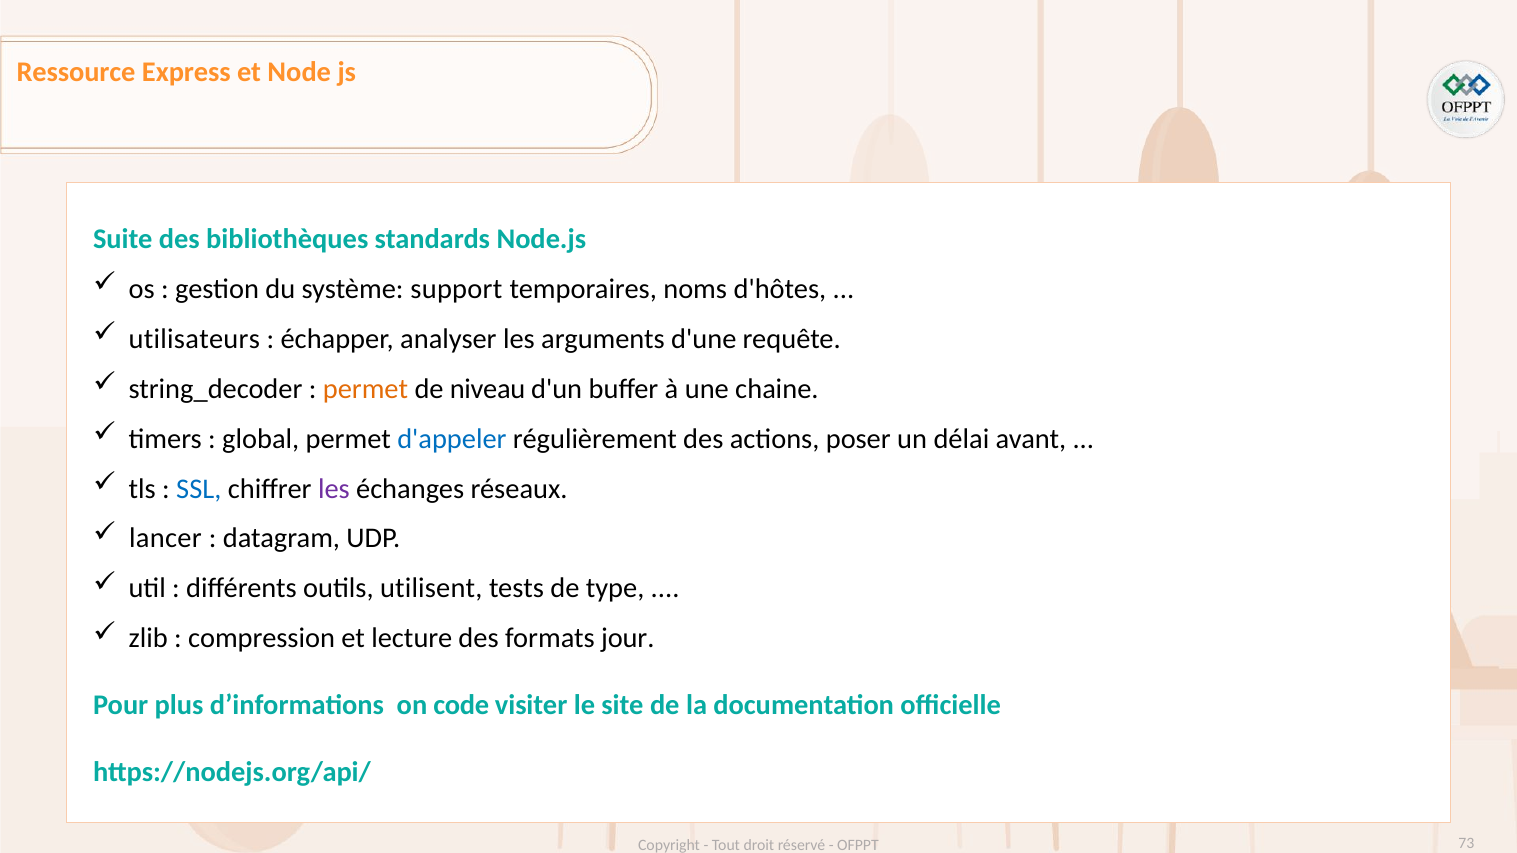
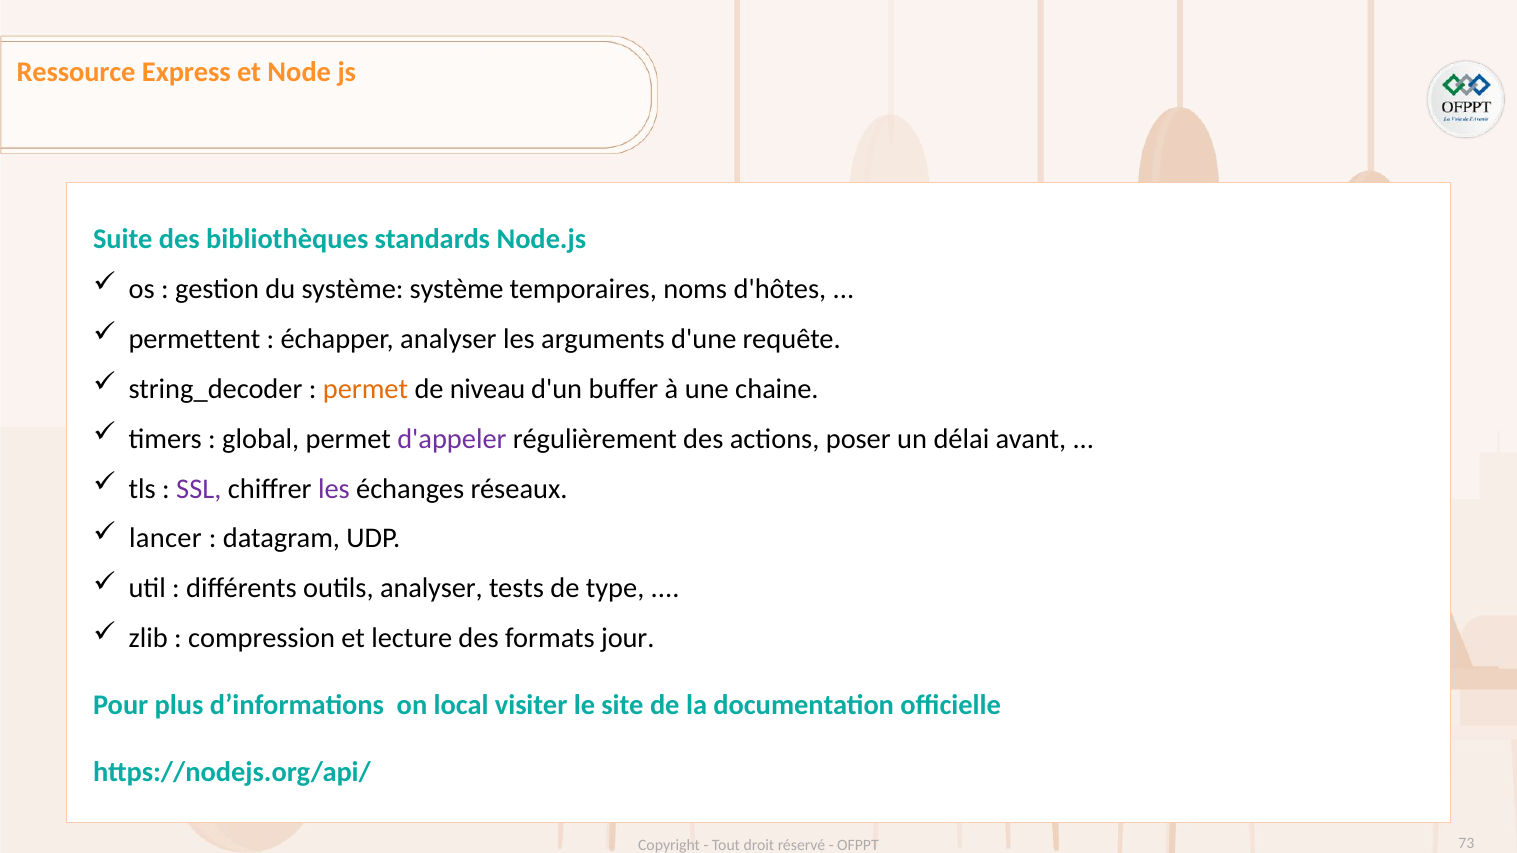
système support: support -> système
utilisateurs: utilisateurs -> permettent
d'appeler colour: blue -> purple
SSL colour: blue -> purple
outils utilisent: utilisent -> analyser
code: code -> local
